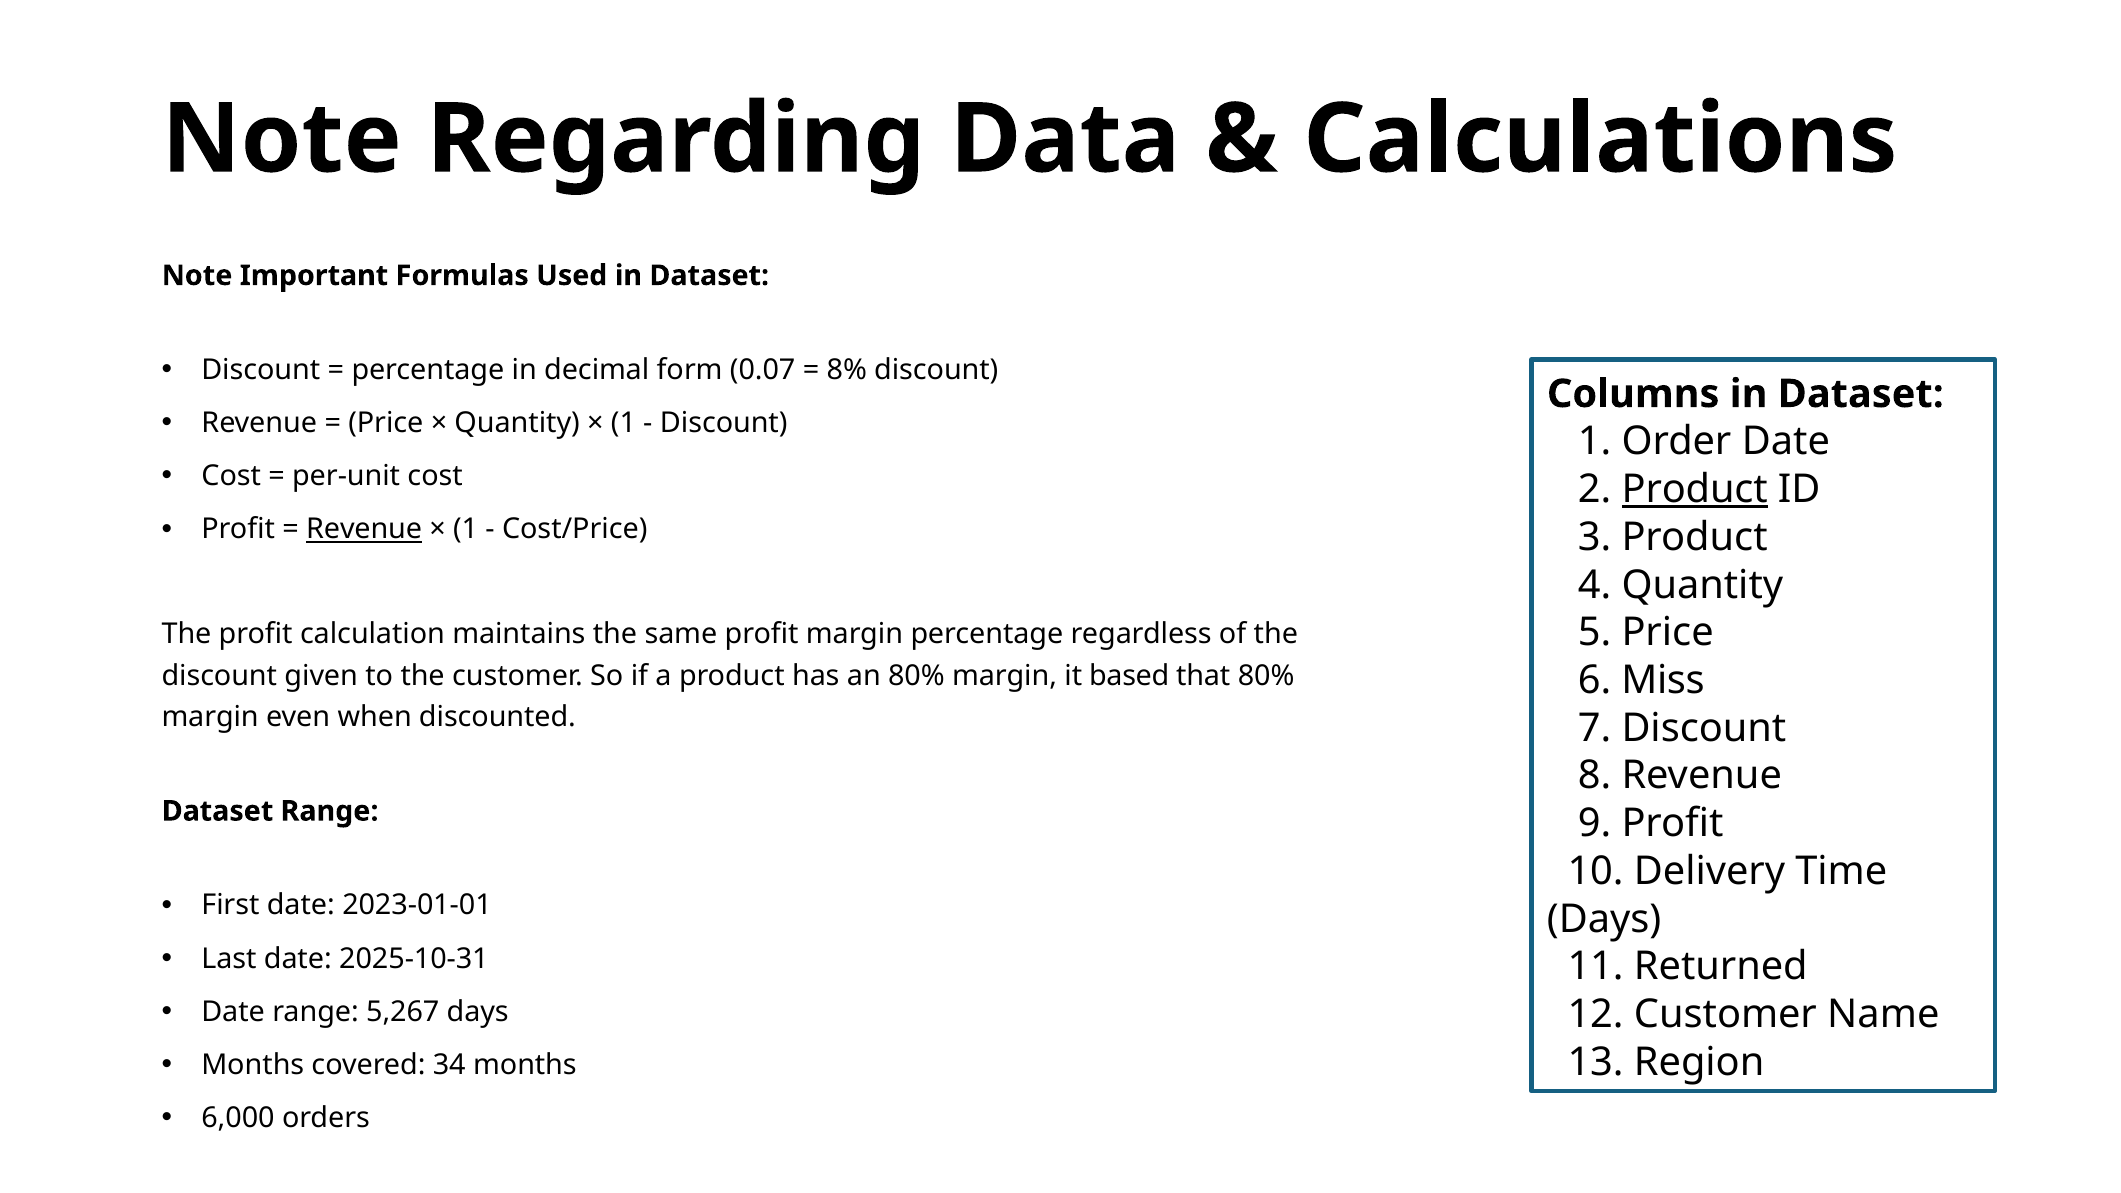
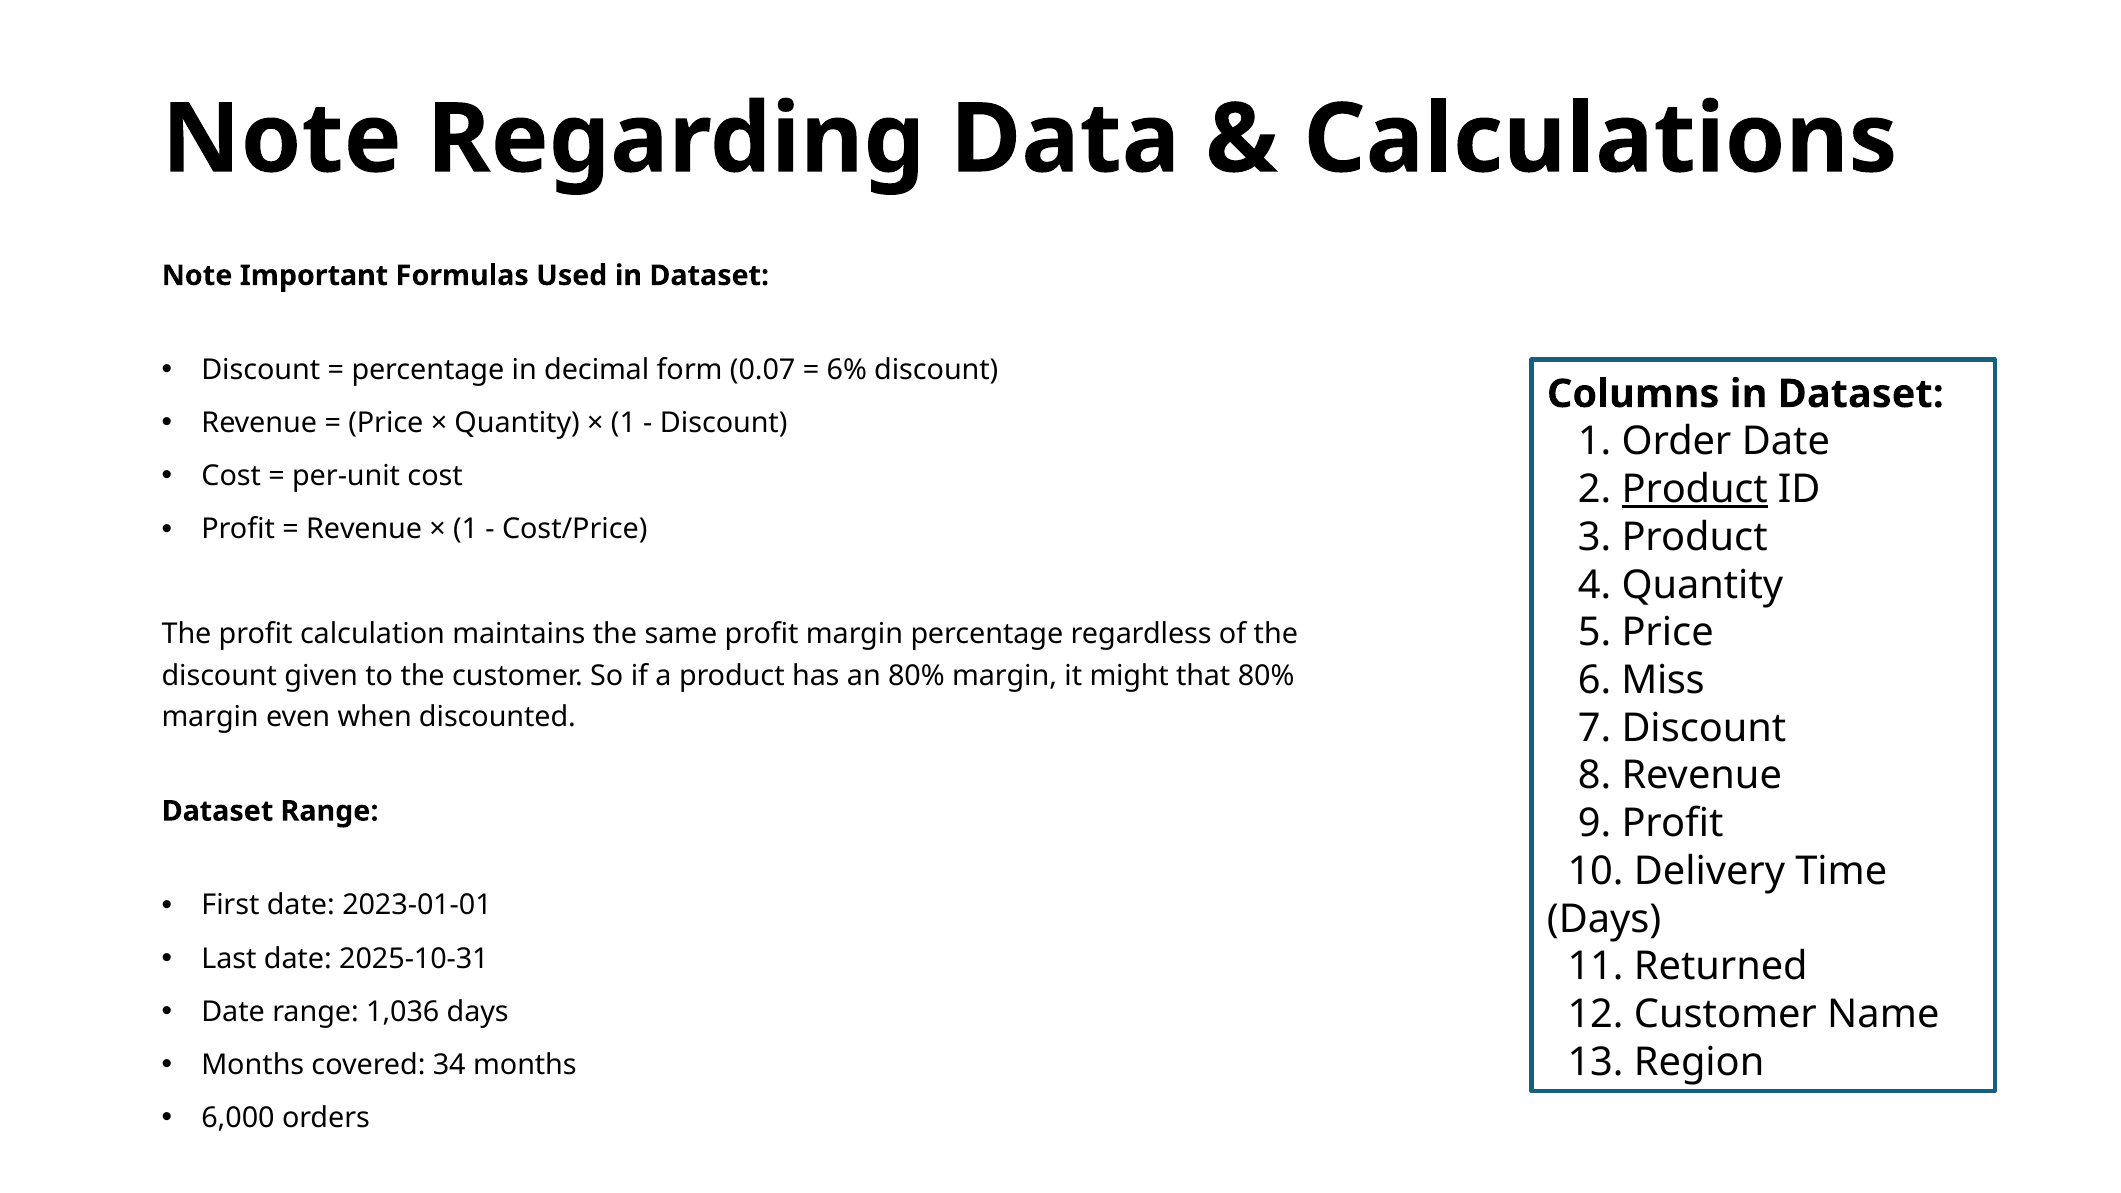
8%: 8% -> 6%
Revenue at (364, 529) underline: present -> none
based: based -> might
5,267: 5,267 -> 1,036
